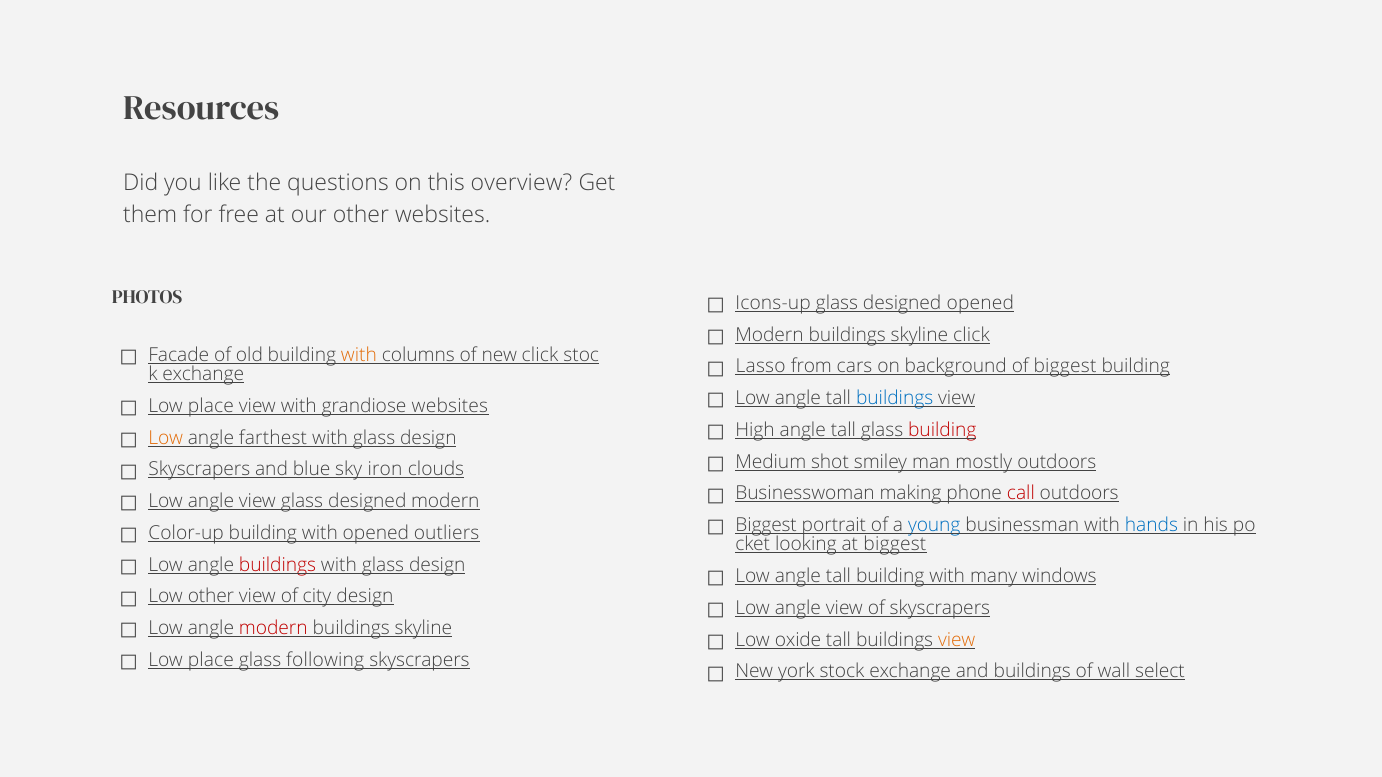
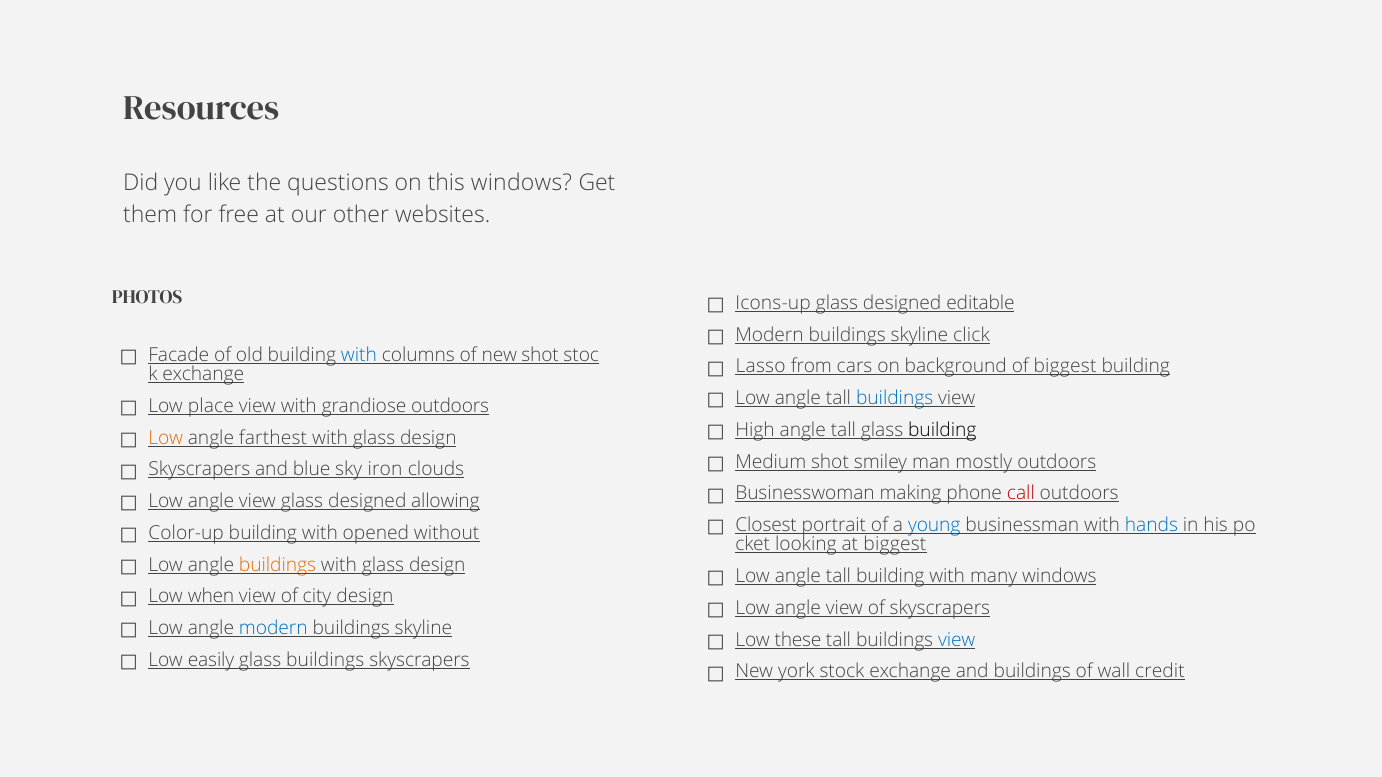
this overview: overview -> windows
designed opened: opened -> editable
with at (359, 355) colour: orange -> blue
new click: click -> shot
grandiose websites: websites -> outdoors
building at (942, 430) colour: red -> black
designed modern: modern -> allowing
Biggest at (766, 526): Biggest -> Closest
outliers: outliers -> without
buildings at (278, 565) colour: red -> orange
Low other: other -> when
modern at (273, 629) colour: red -> blue
oxide: oxide -> these
view at (957, 640) colour: orange -> blue
place at (211, 660): place -> easily
glass following: following -> buildings
select: select -> credit
